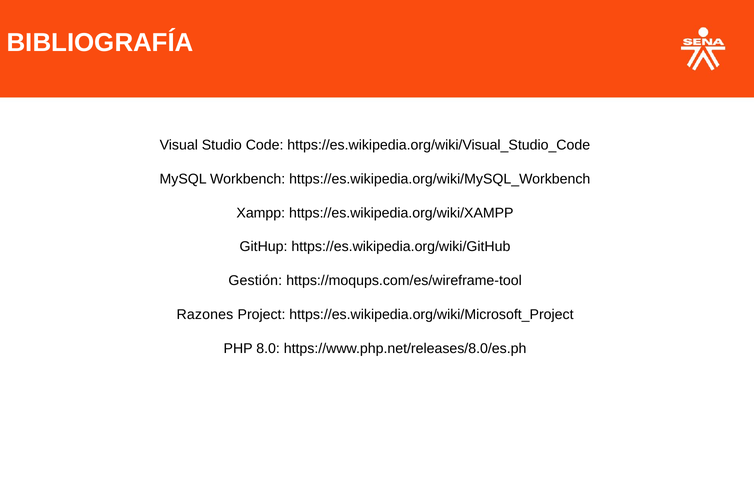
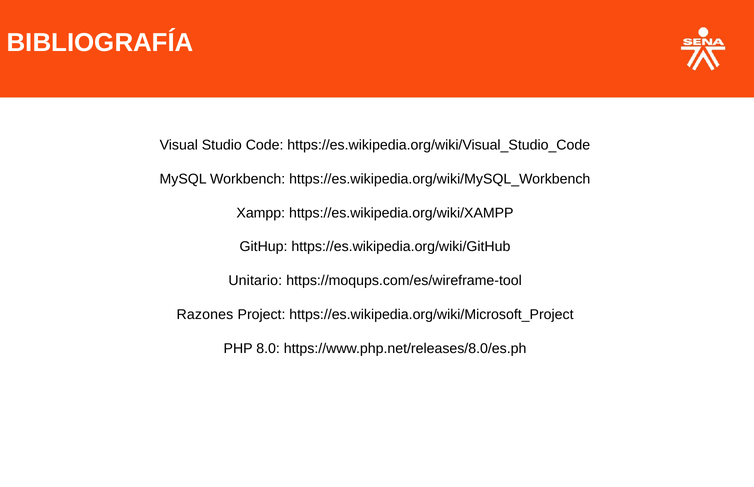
Gestión: Gestión -> Unitario
